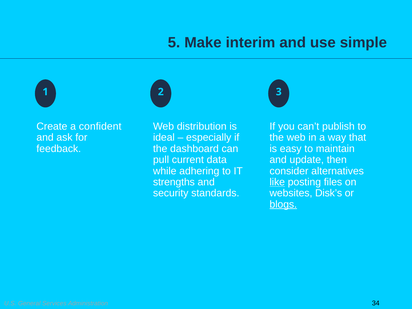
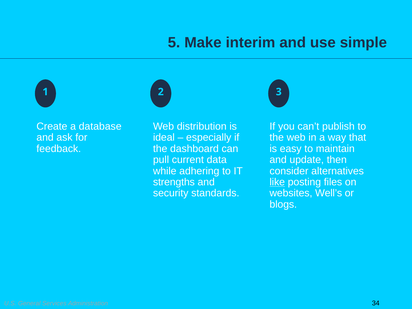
confident: confident -> database
Disk’s: Disk’s -> Well’s
blogs underline: present -> none
